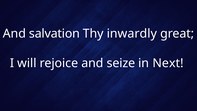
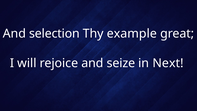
salvation: salvation -> selection
inwardly: inwardly -> example
